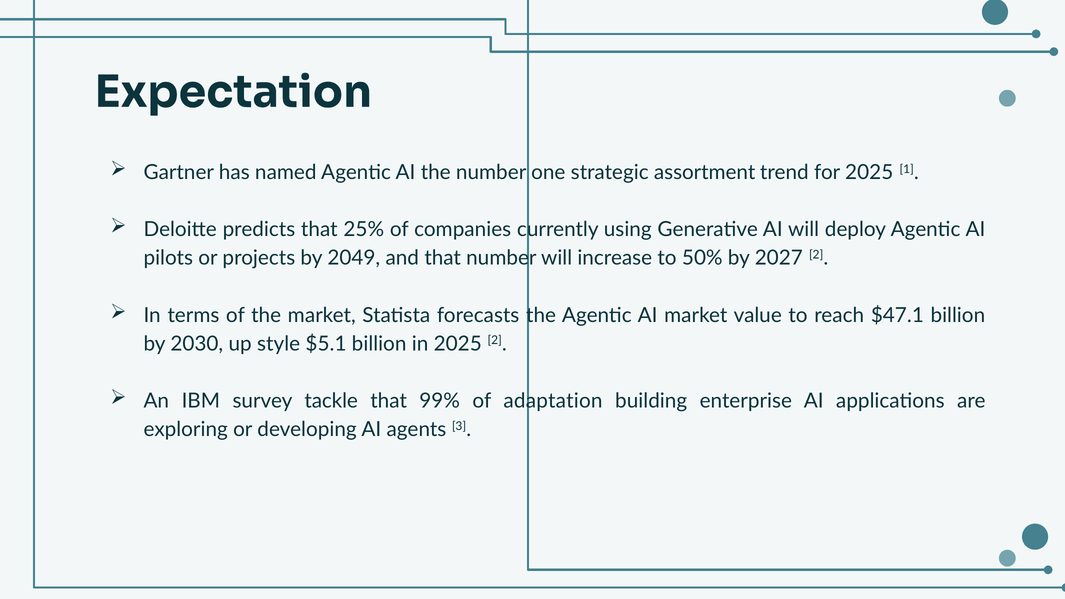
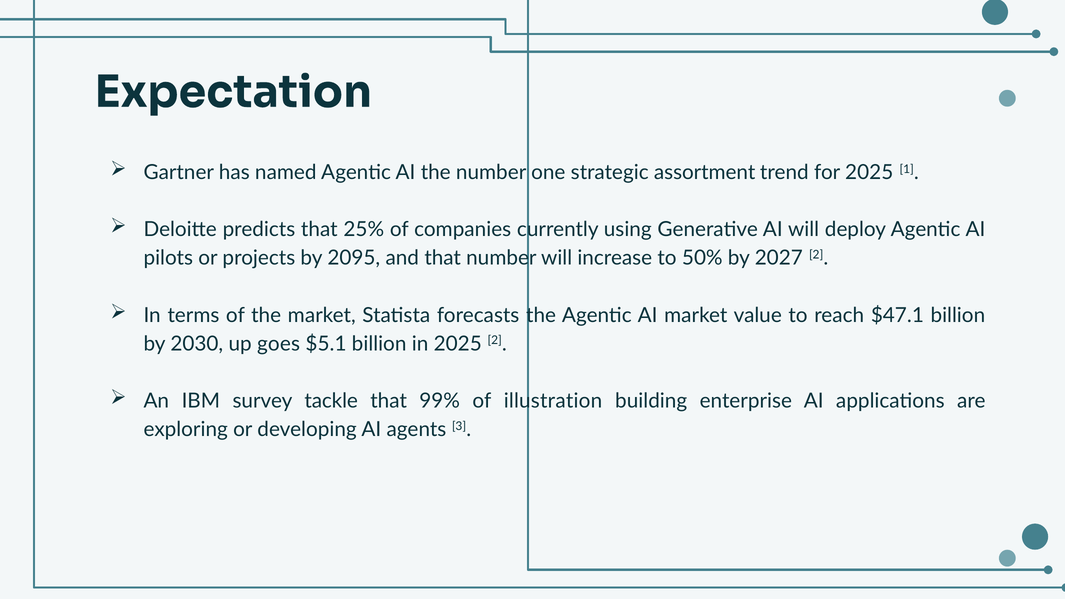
2049: 2049 -> 2095
style: style -> goes
adaptation: adaptation -> illustration
